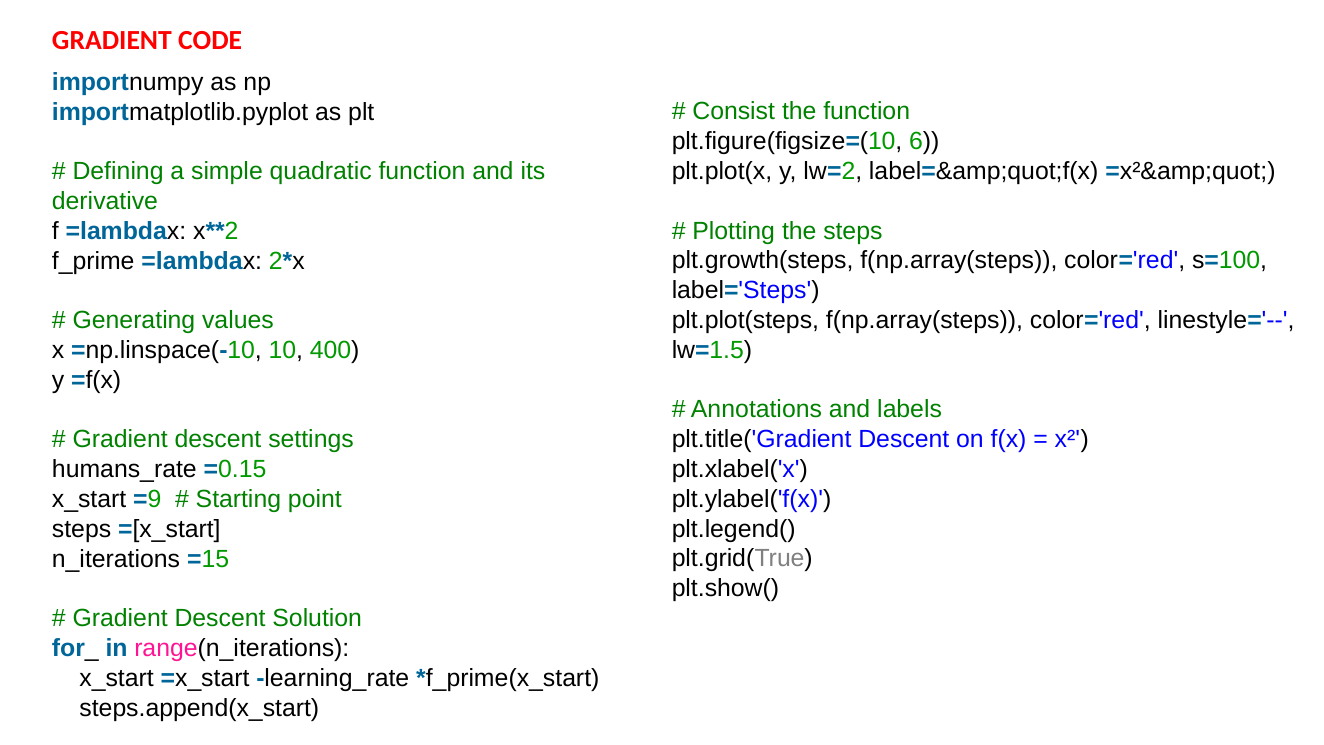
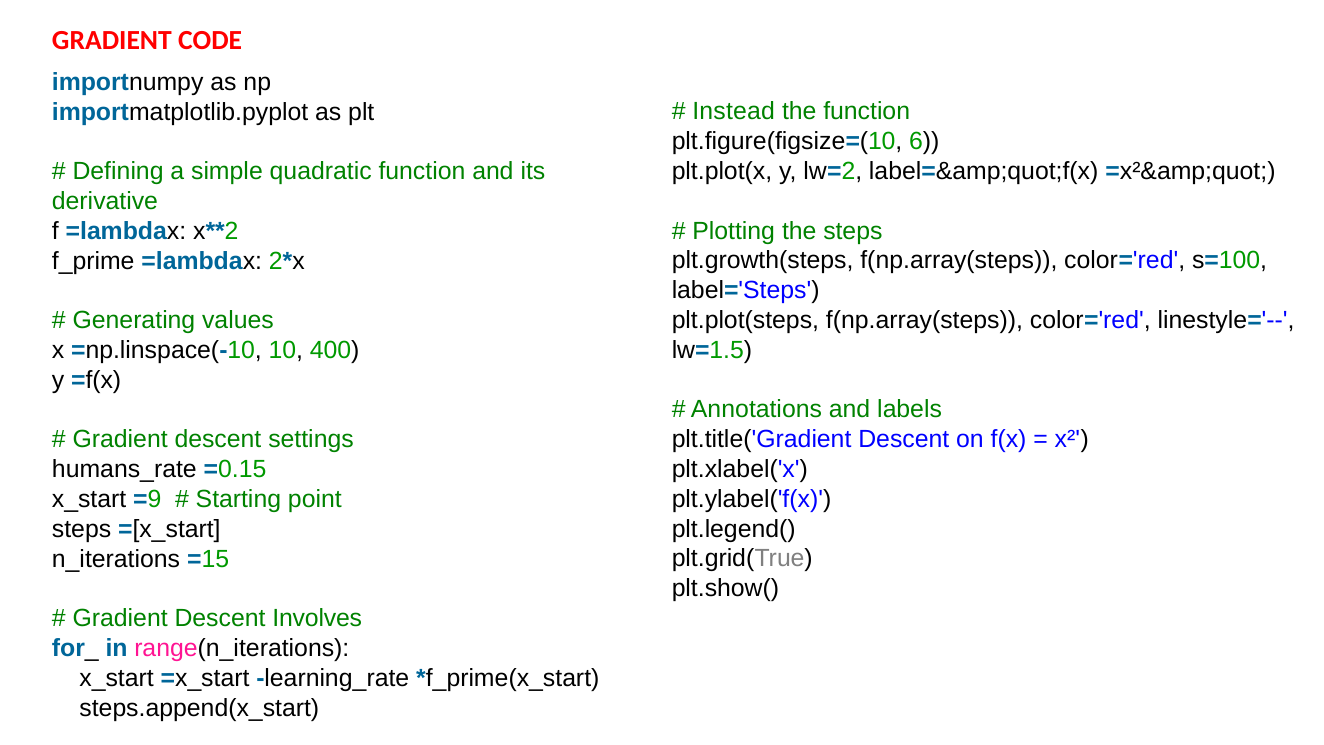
Consist: Consist -> Instead
Solution: Solution -> Involves
